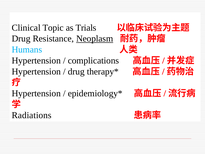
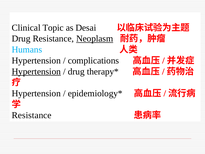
Trials: Trials -> Desai
Hypertension at (36, 71) underline: none -> present
Radiations at (32, 115): Radiations -> Resistance
